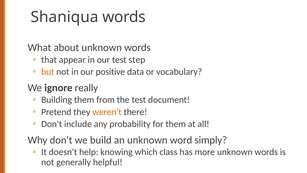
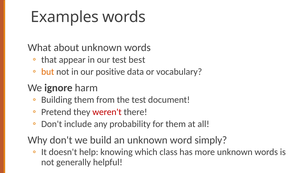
Shaniqua: Shaniqua -> Examples
step: step -> best
really: really -> harm
weren't colour: orange -> red
